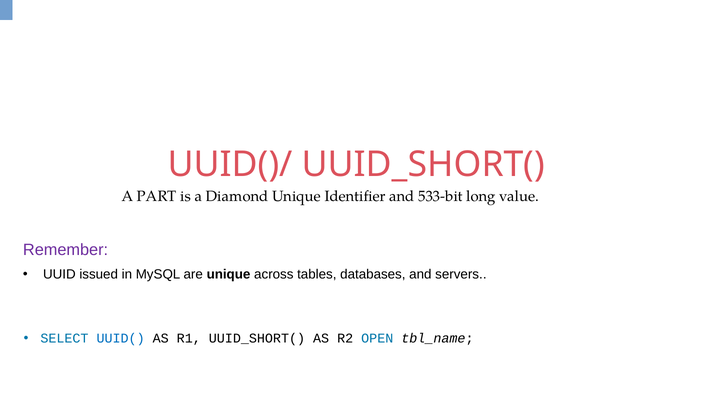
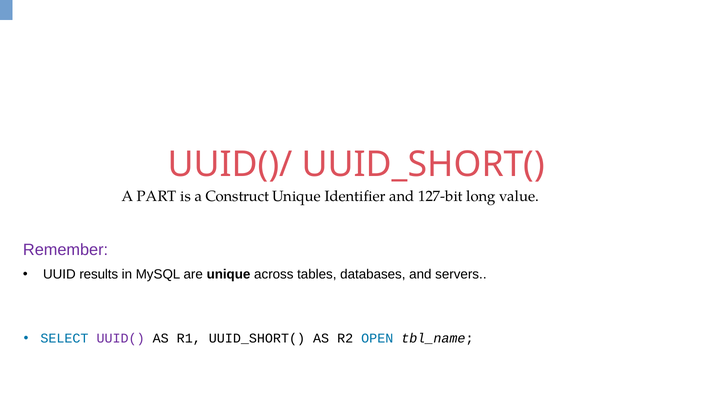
Diamond: Diamond -> Construct
533-bit: 533-bit -> 127-bit
issued: issued -> results
UUID( colour: blue -> purple
